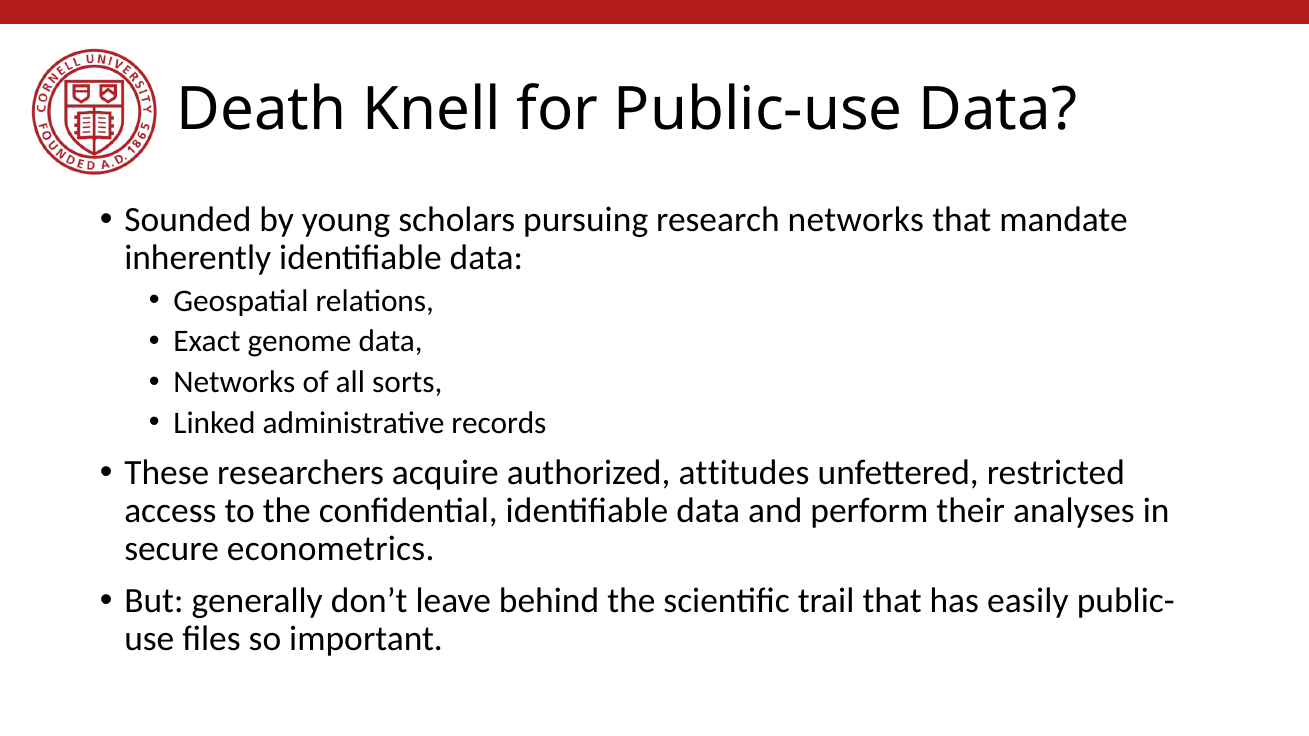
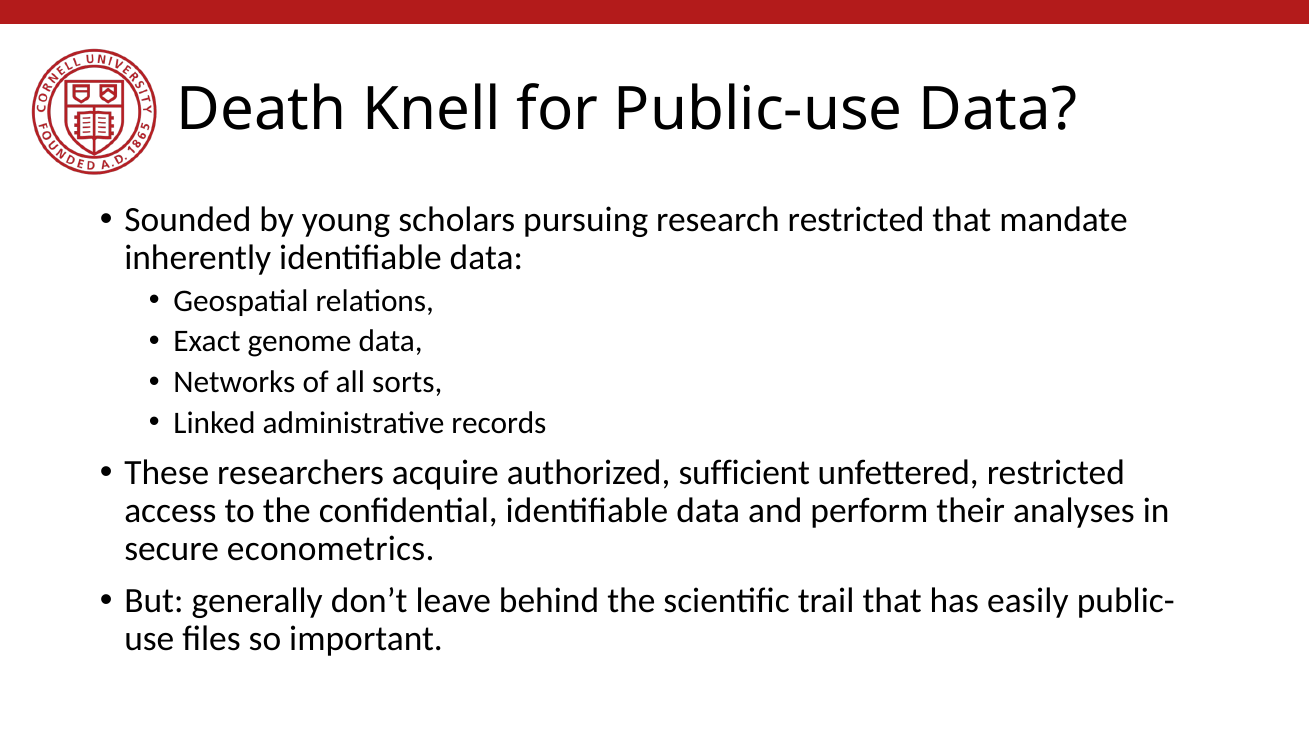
research networks: networks -> restricted
attitudes: attitudes -> sufficient
